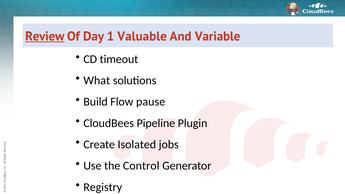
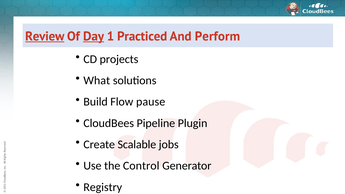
Day underline: none -> present
Valuable: Valuable -> Practiced
Variable: Variable -> Perform
timeout: timeout -> projects
Isolated: Isolated -> Scalable
